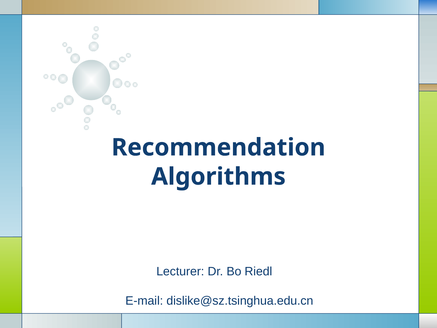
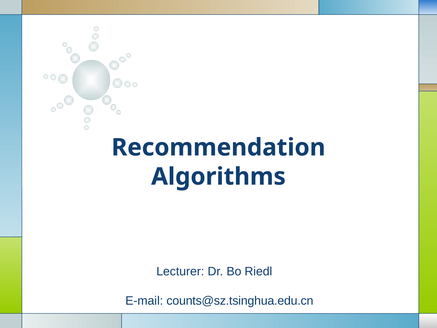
dislike@sz.tsinghua.edu.cn: dislike@sz.tsinghua.edu.cn -> counts@sz.tsinghua.edu.cn
